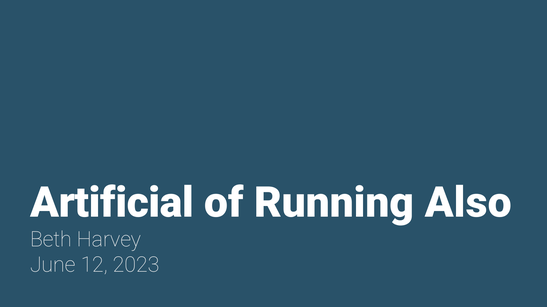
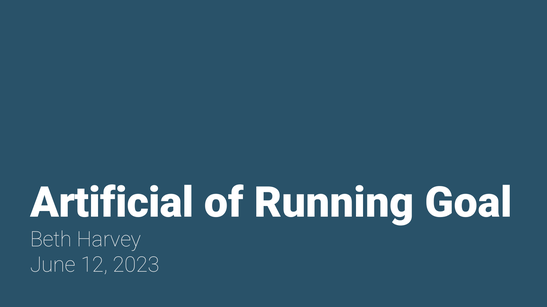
Also: Also -> Goal
